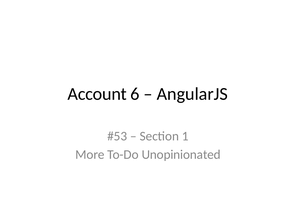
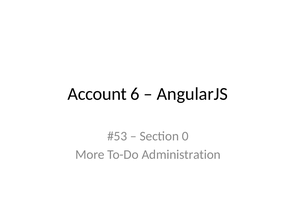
1: 1 -> 0
Unopinionated: Unopinionated -> Administration
